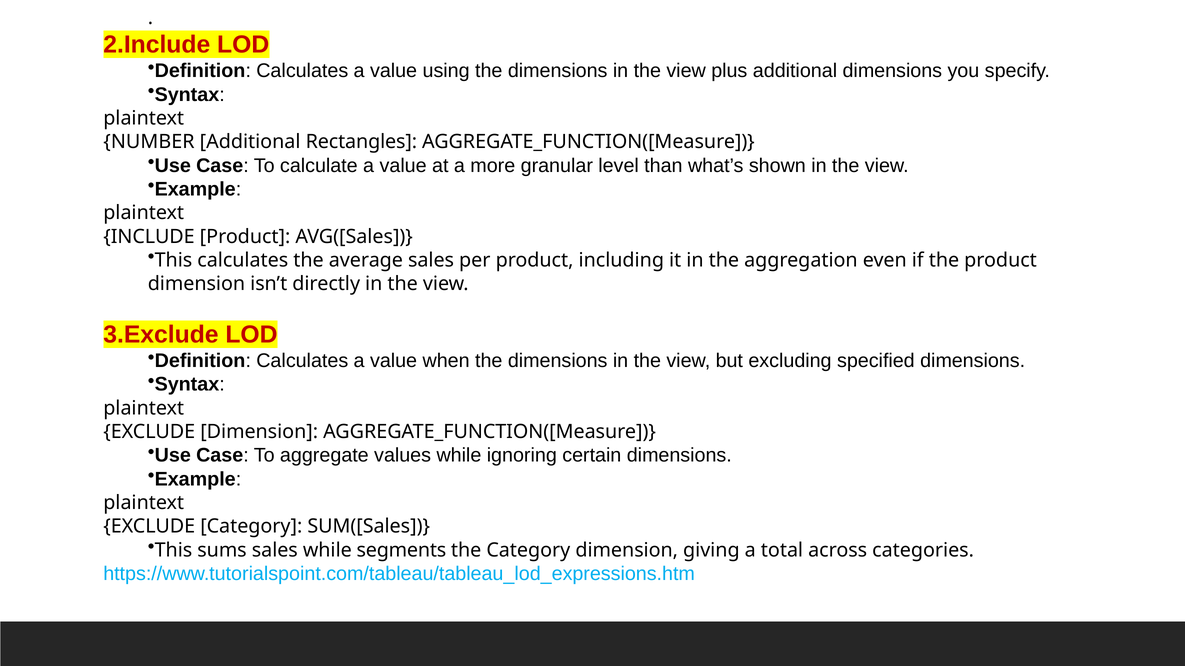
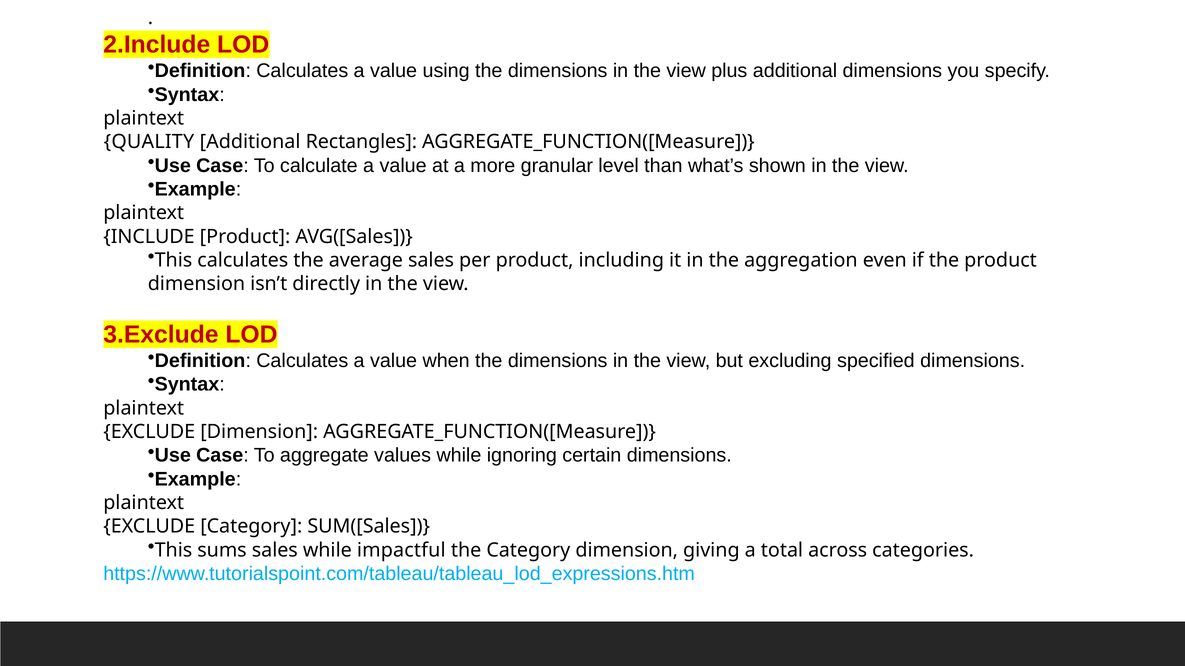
NUMBER: NUMBER -> QUALITY
segments: segments -> impactful
